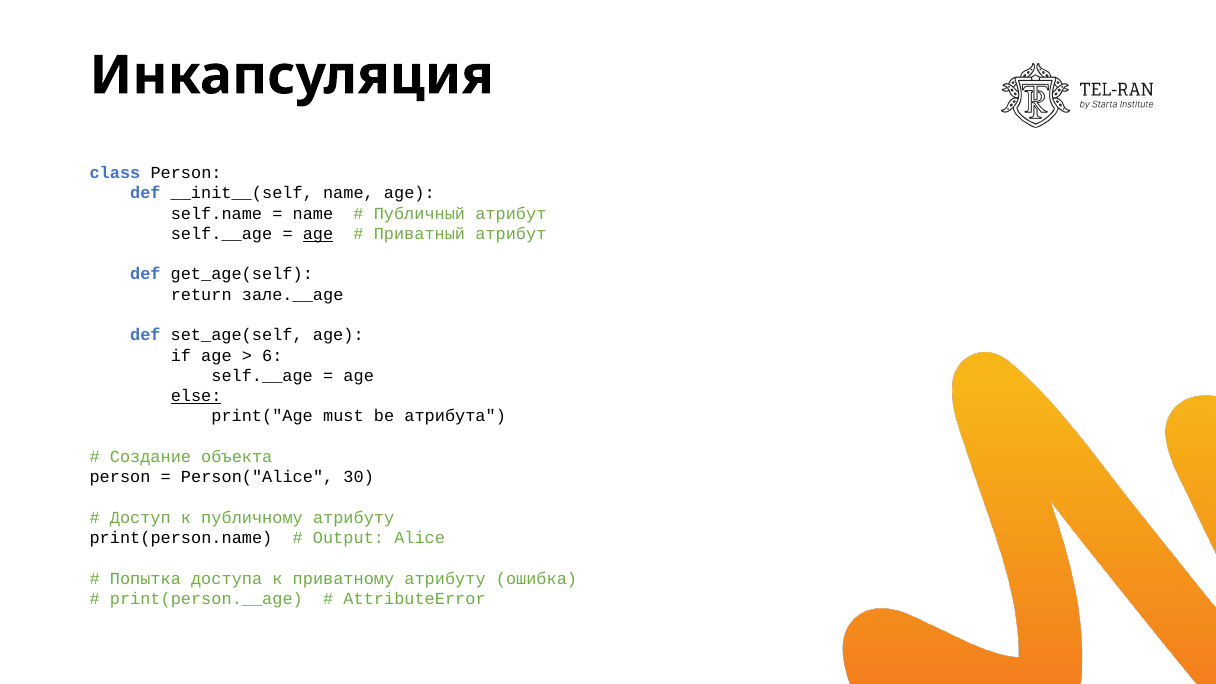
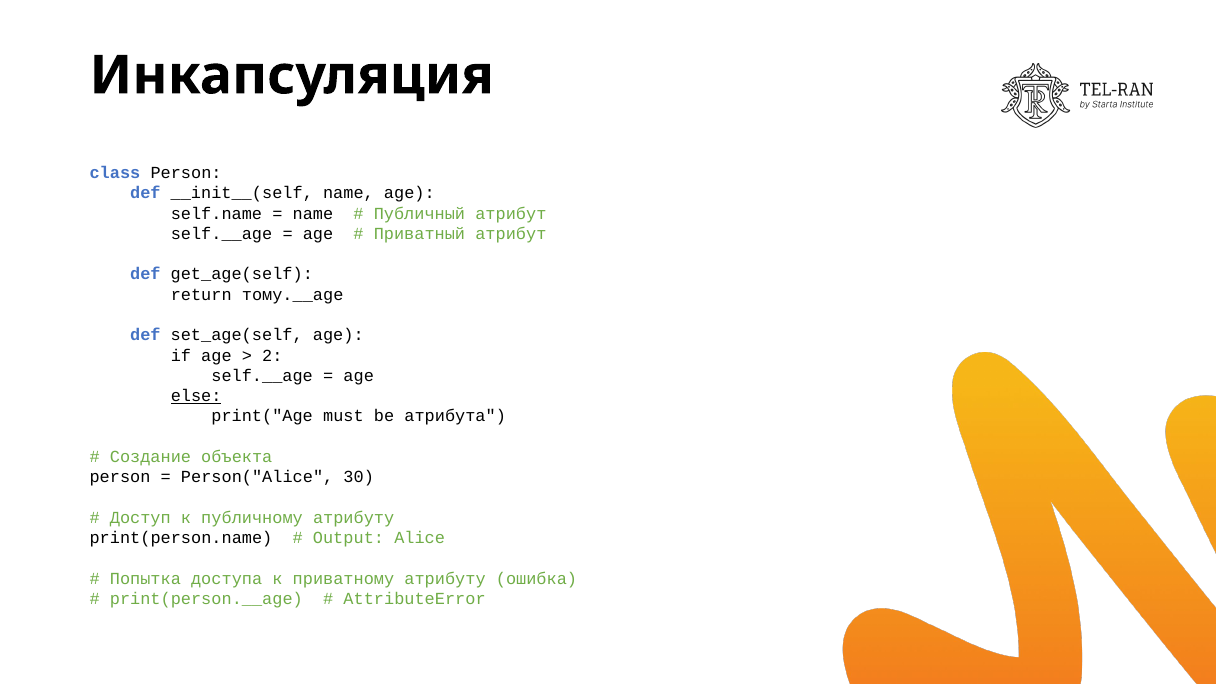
age at (318, 234) underline: present -> none
зале.__age: зале.__age -> тому.__age
6: 6 -> 2
